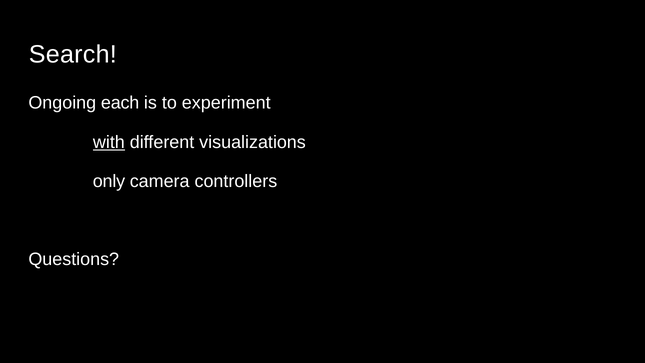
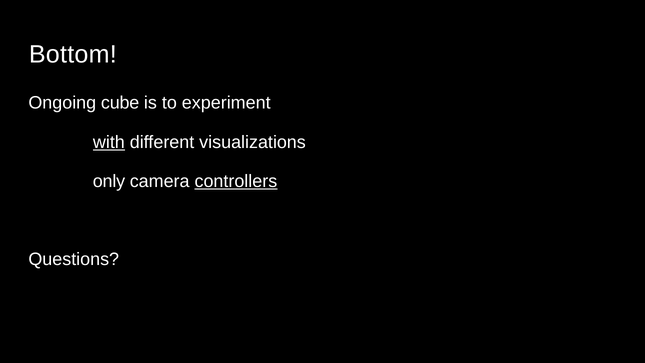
Search: Search -> Bottom
each: each -> cube
controllers underline: none -> present
